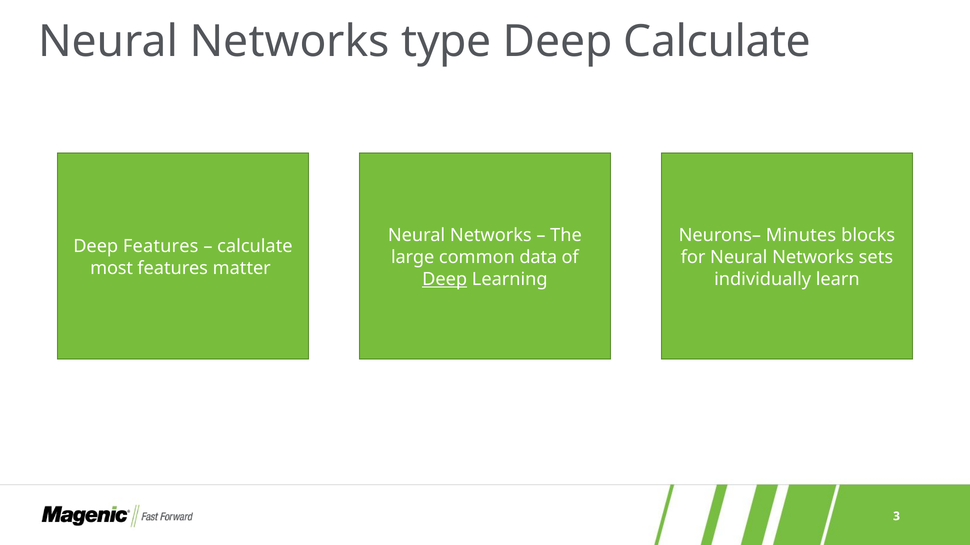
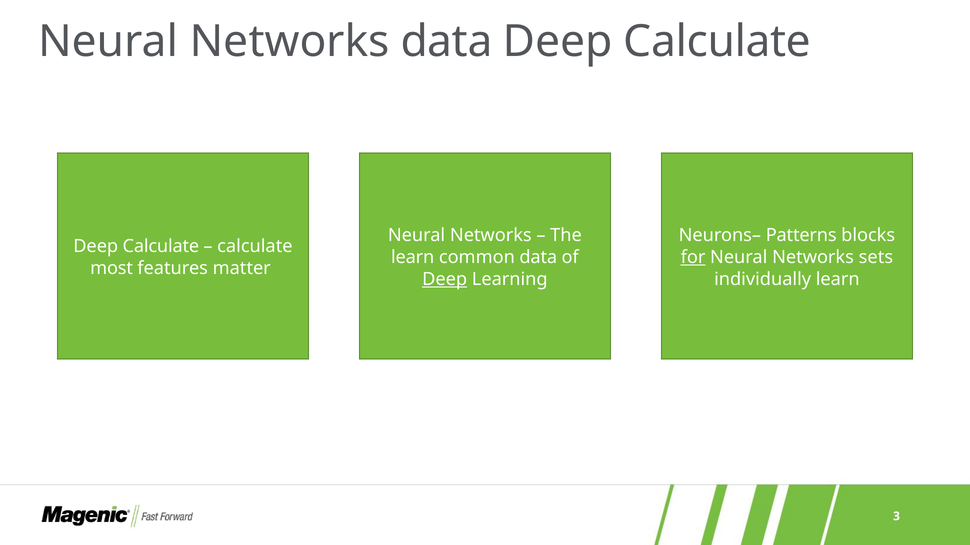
Networks type: type -> data
Minutes: Minutes -> Patterns
Features at (161, 247): Features -> Calculate
large at (413, 258): large -> learn
for underline: none -> present
